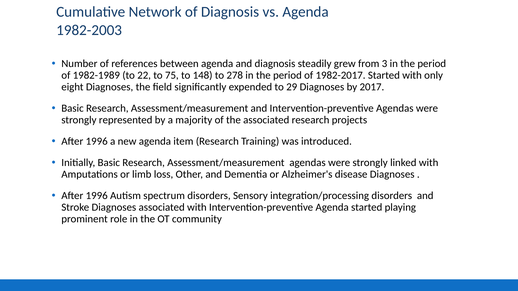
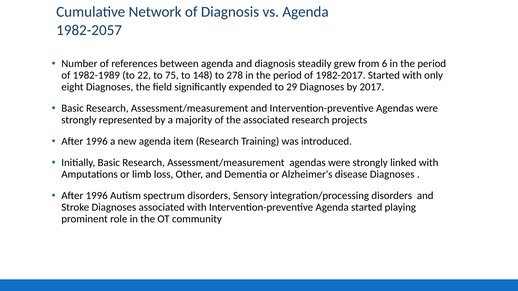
1982-2003: 1982-2003 -> 1982-2057
3: 3 -> 6
